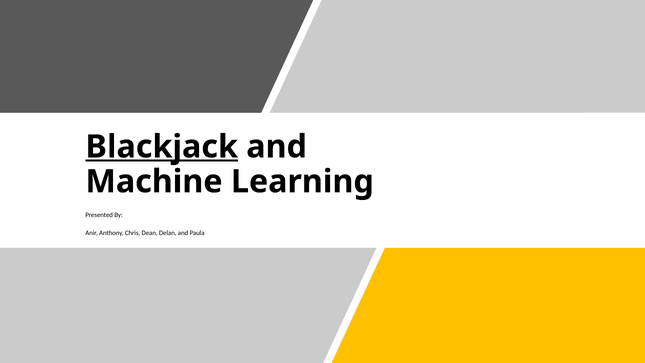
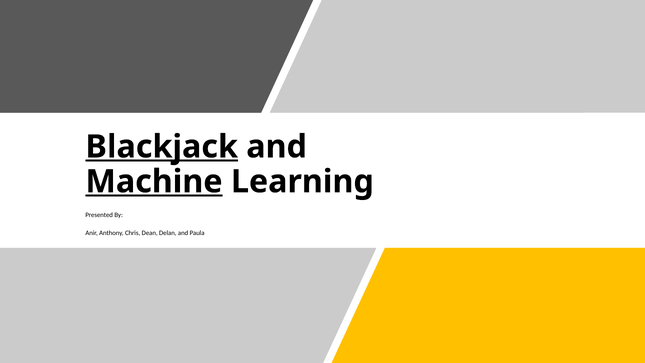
Machine underline: none -> present
